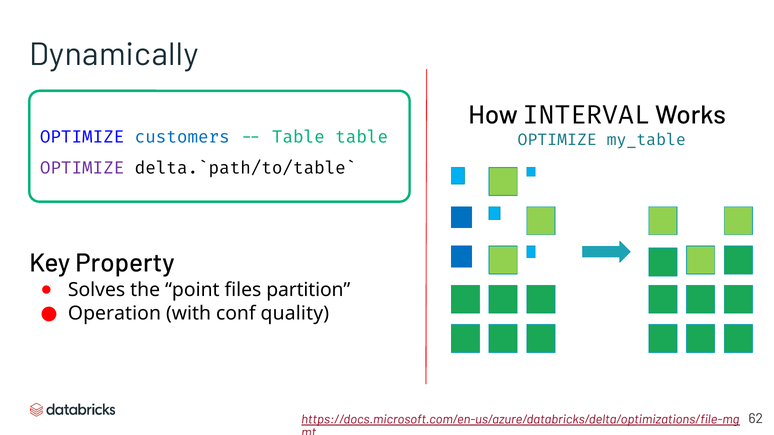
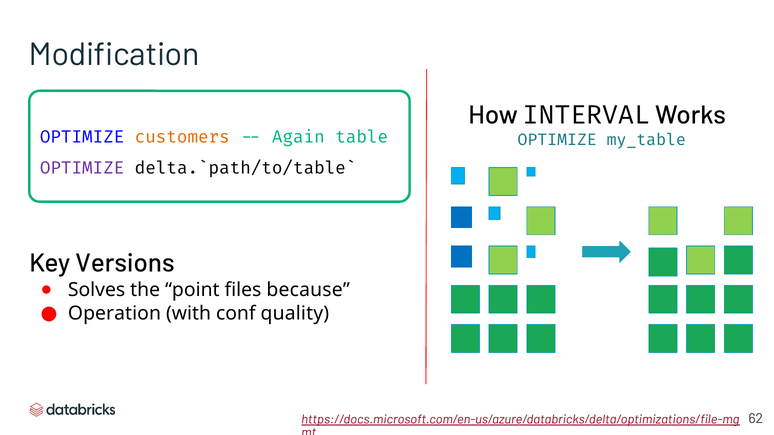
Dynamically: Dynamically -> Modification
customers colour: blue -> orange
Table at (298, 137): Table -> Again
Property: Property -> Versions
partition: partition -> because
